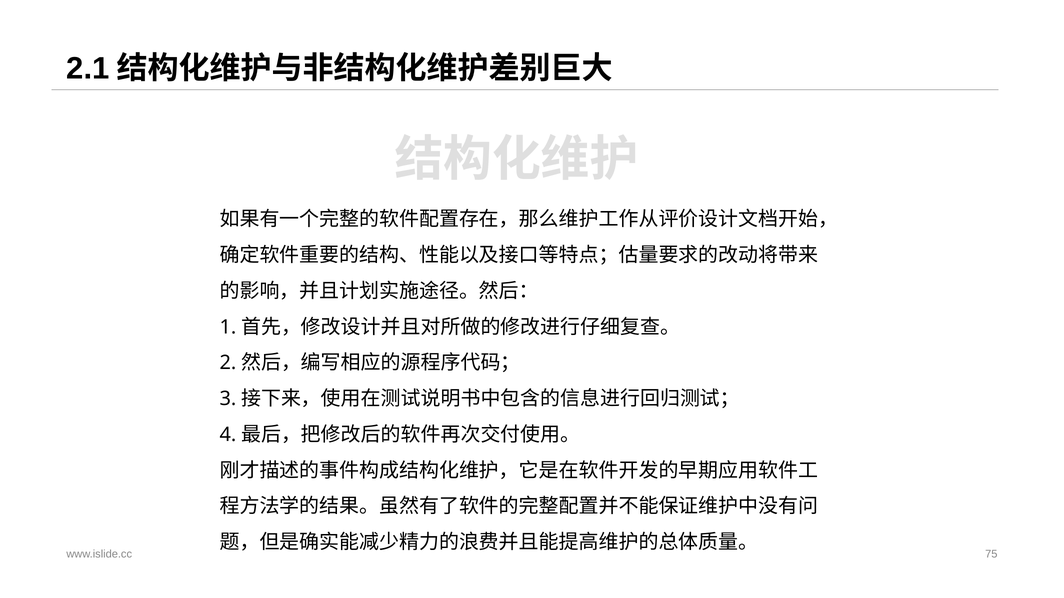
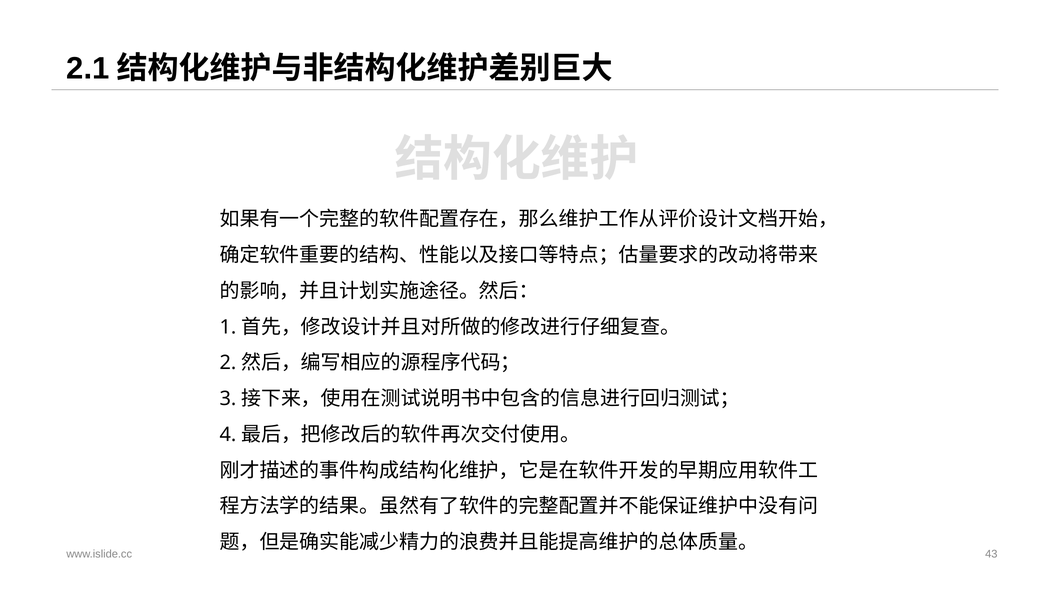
75: 75 -> 43
